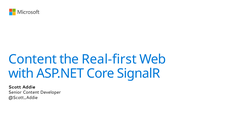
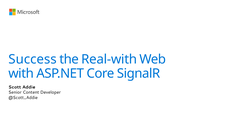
Content at (33, 59): Content -> Success
Real-first: Real-first -> Real-with
